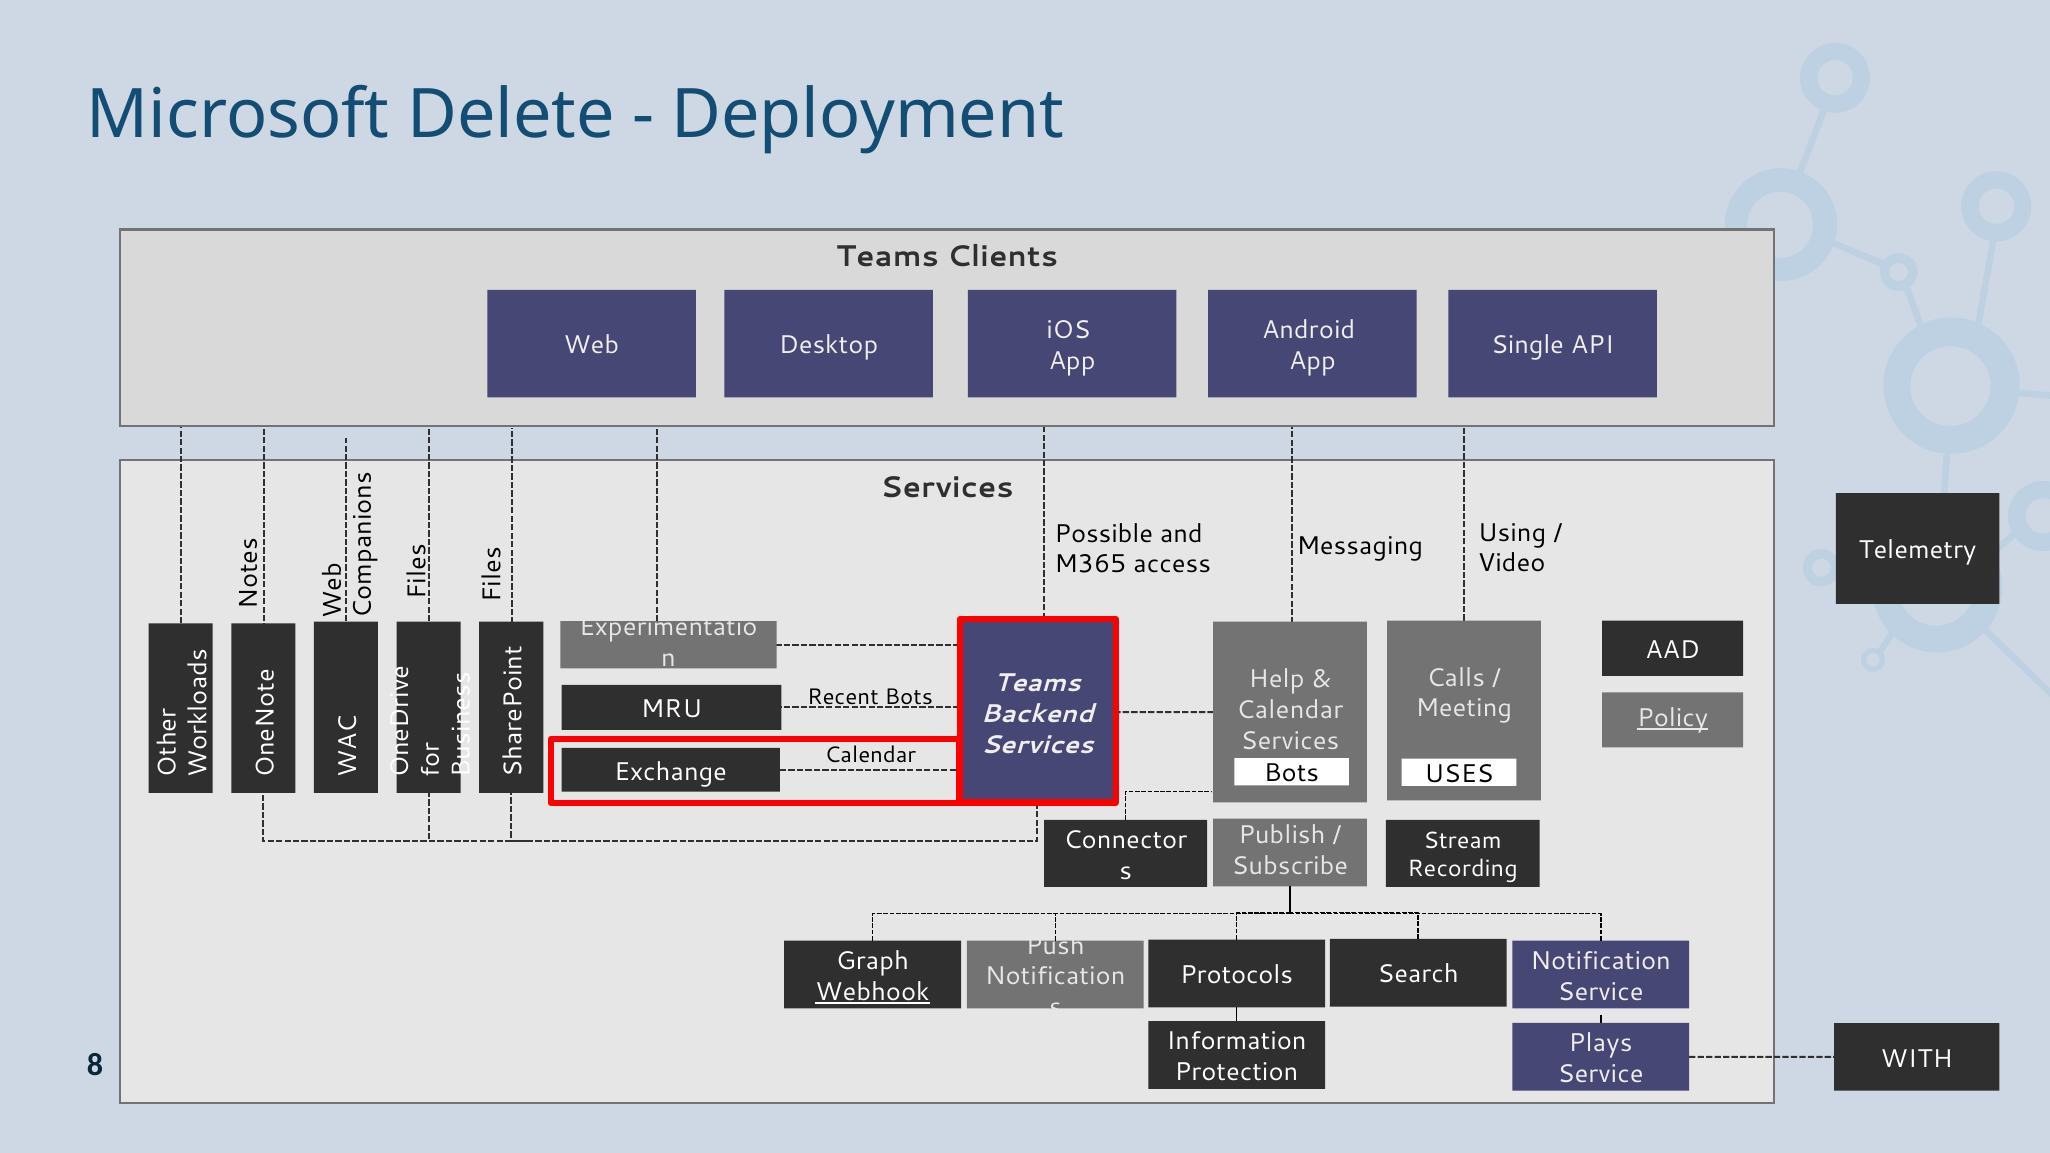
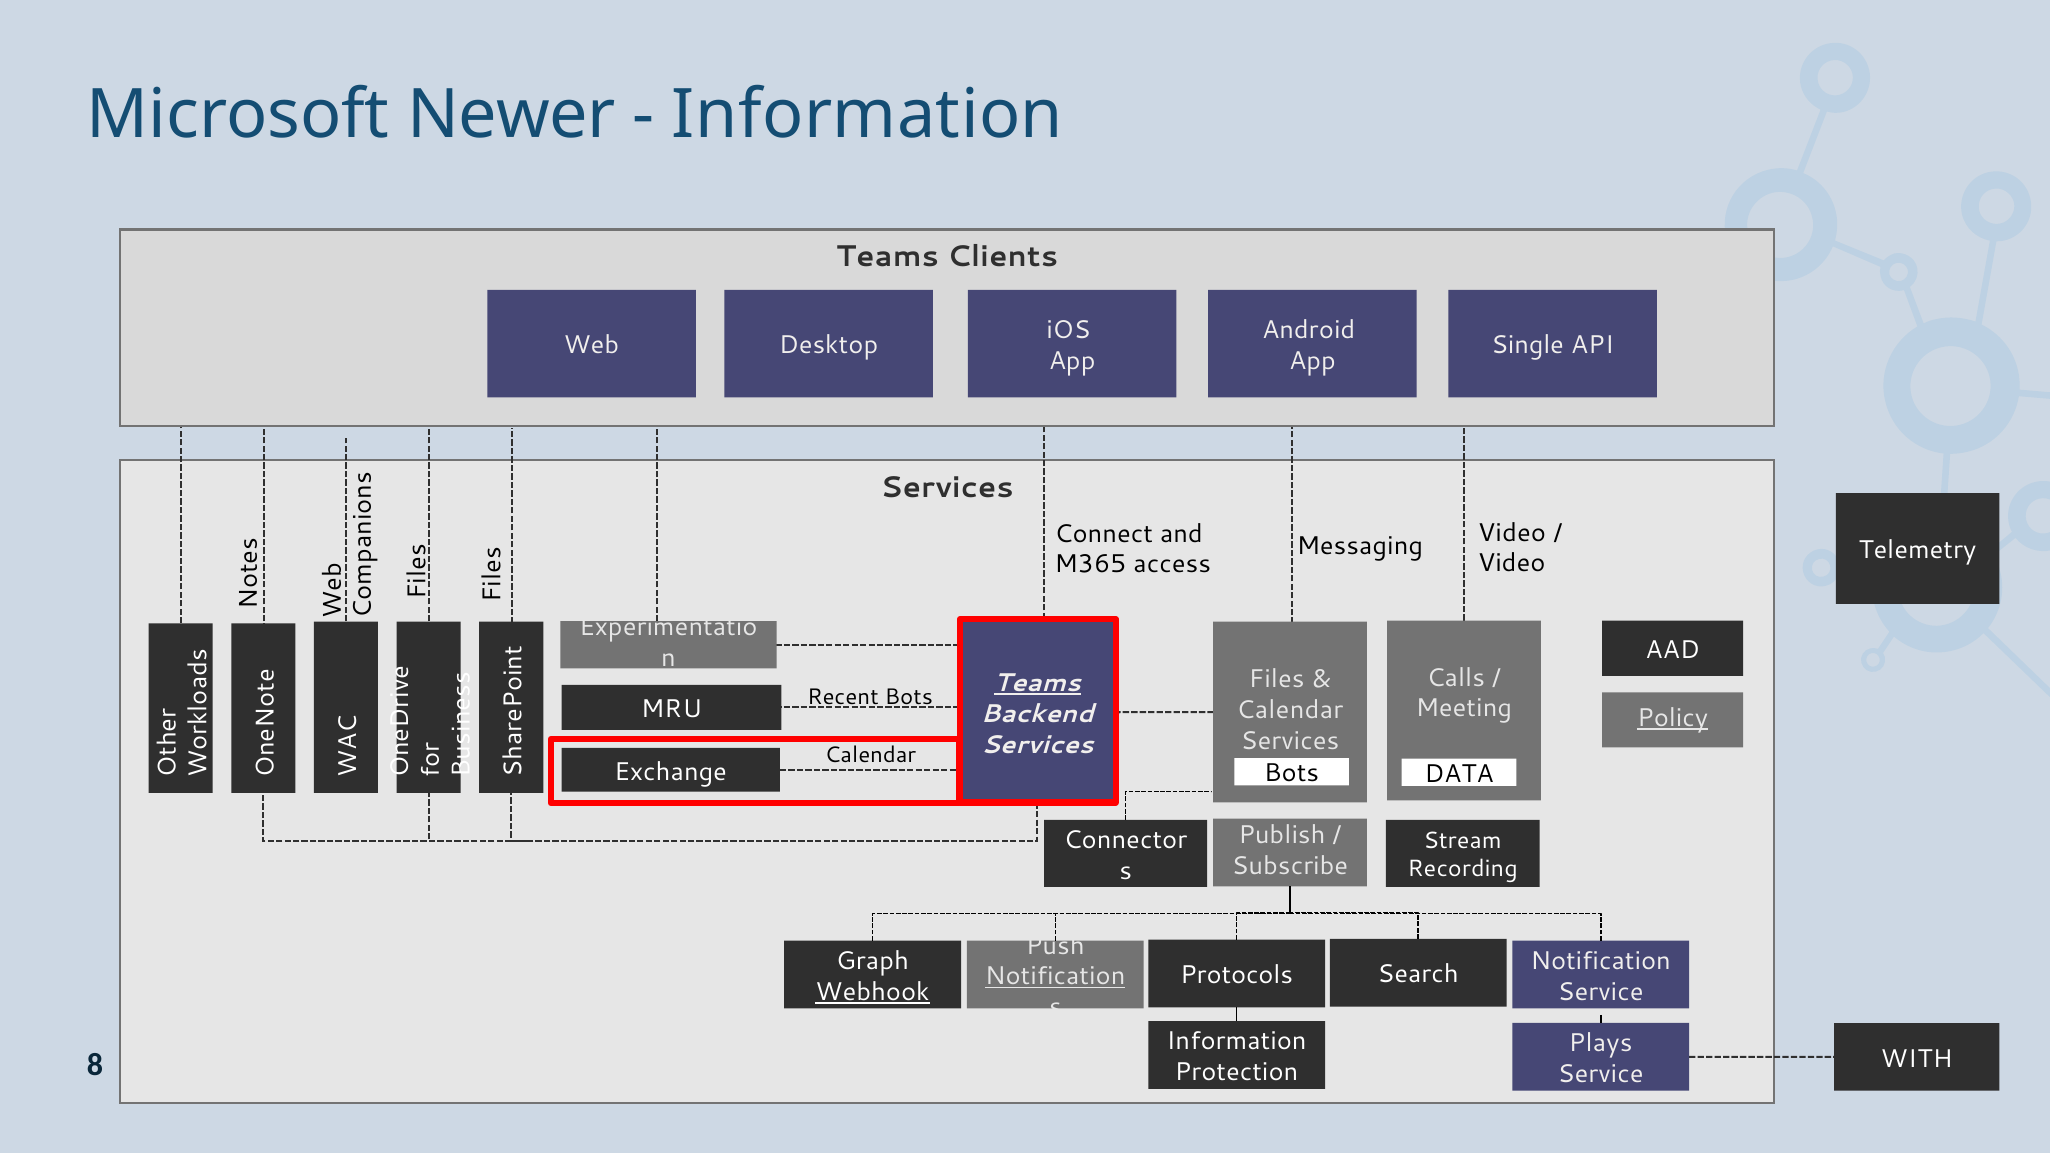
Delete: Delete -> Newer
Deployment at (868, 115): Deployment -> Information
Using at (1512, 533): Using -> Video
Possible: Possible -> Connect
Help: Help -> Files
Teams at (1037, 683) underline: none -> present
USES: USES -> DATA
Notification at (1055, 977) underline: none -> present
